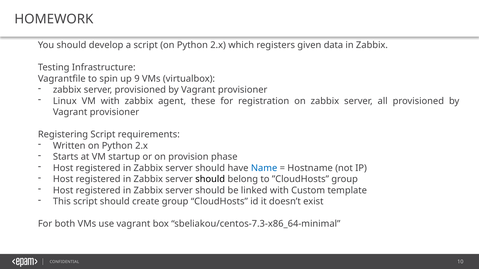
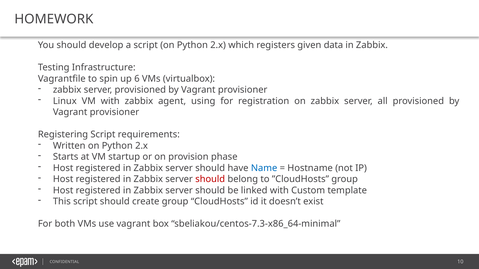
9: 9 -> 6
these: these -> using
should at (210, 179) colour: black -> red
